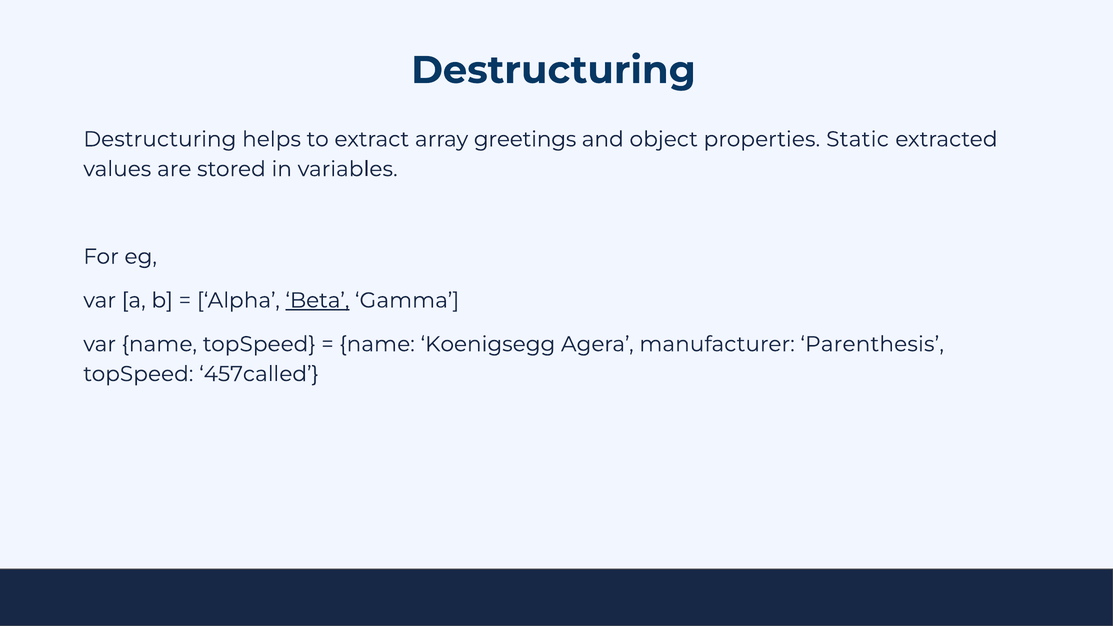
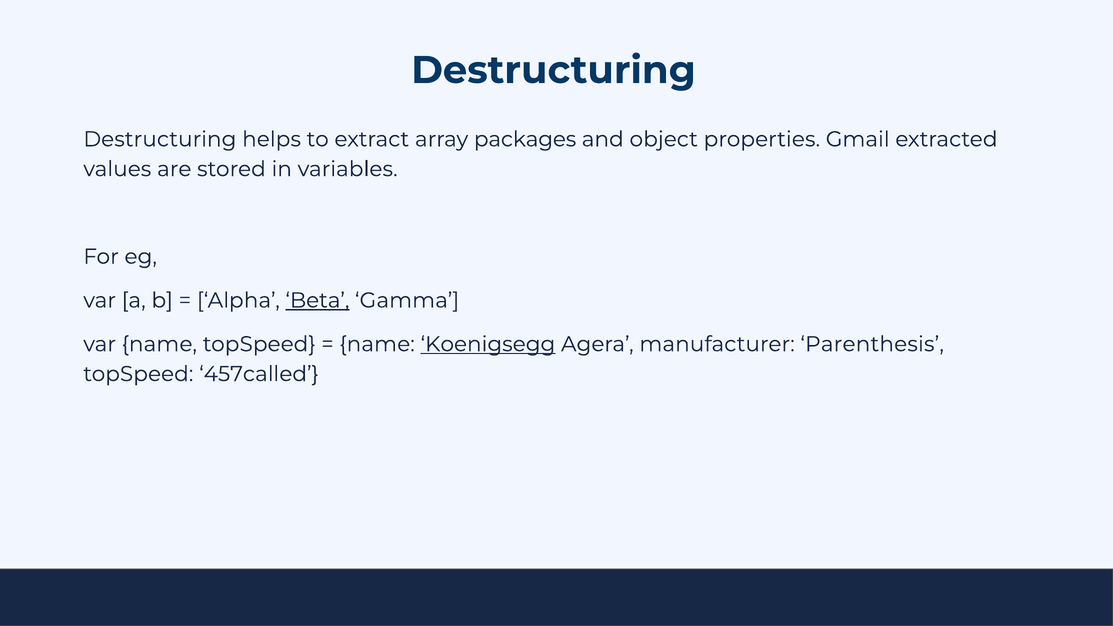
greetings: greetings -> packages
Static: Static -> Gmail
Koenigsegg underline: none -> present
